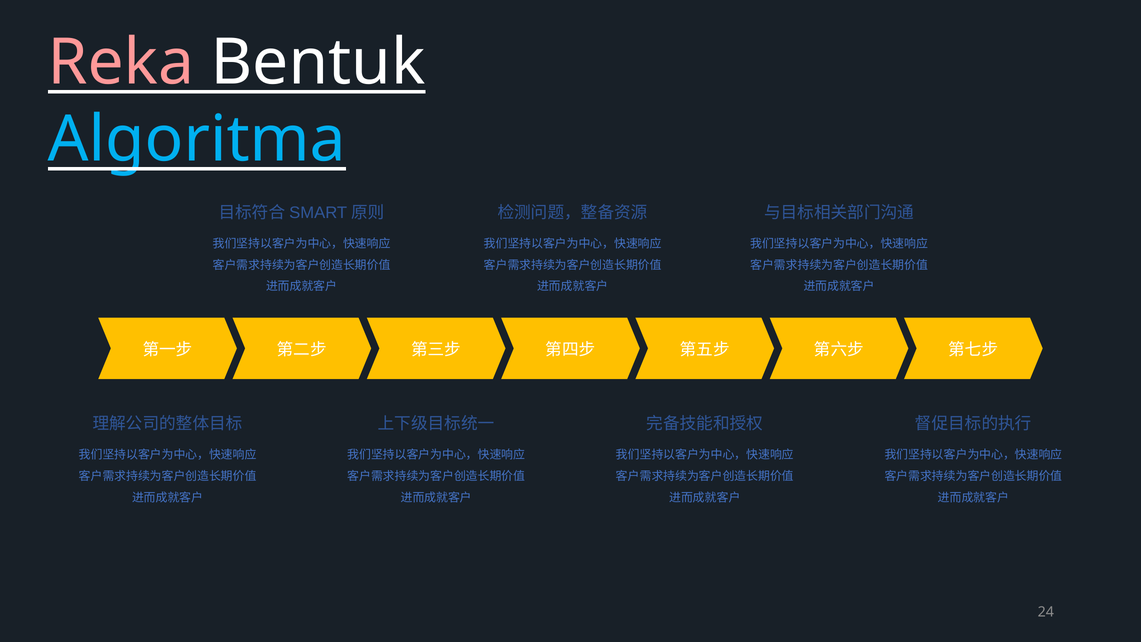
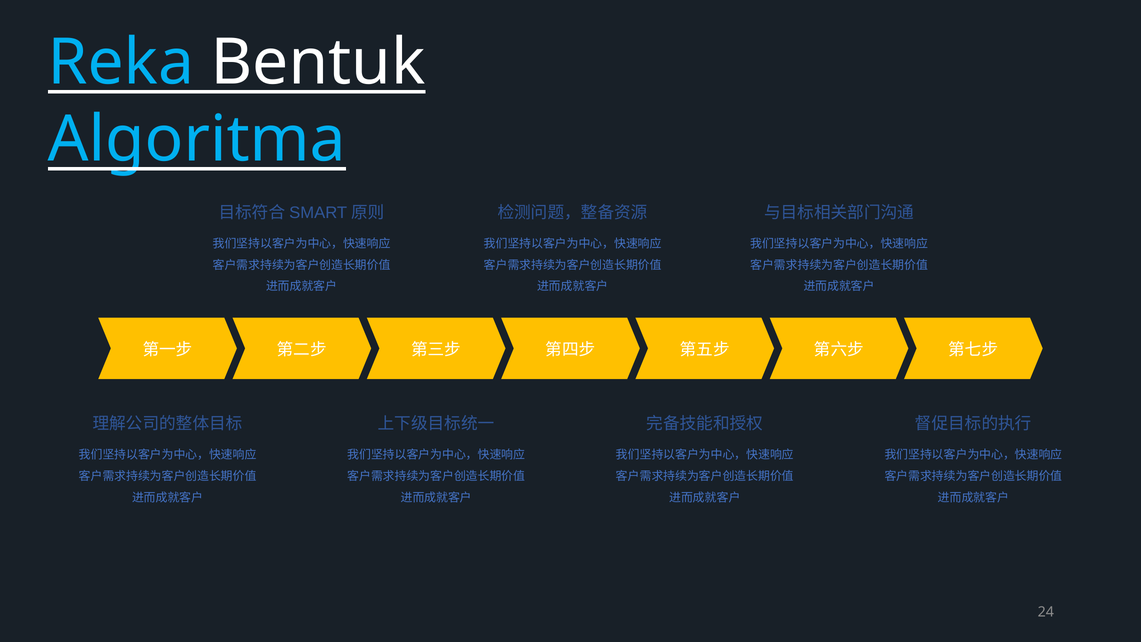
Reka colour: pink -> light blue
